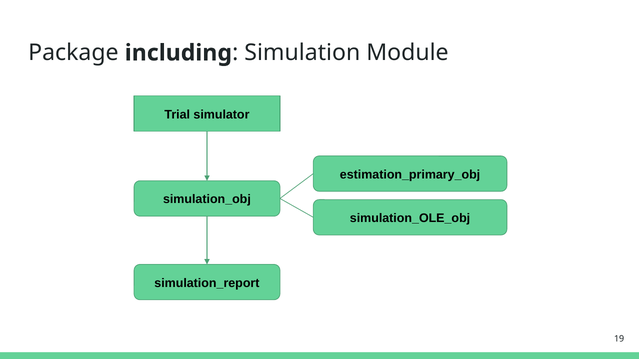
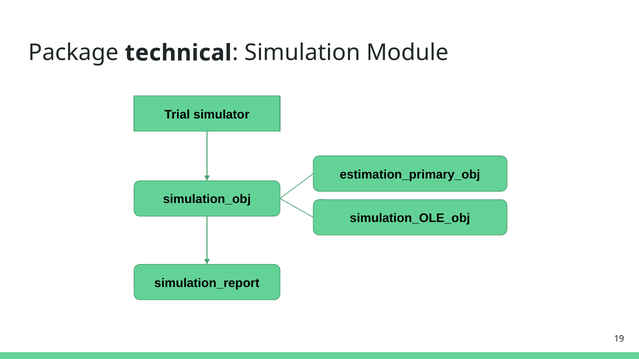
including: including -> technical
